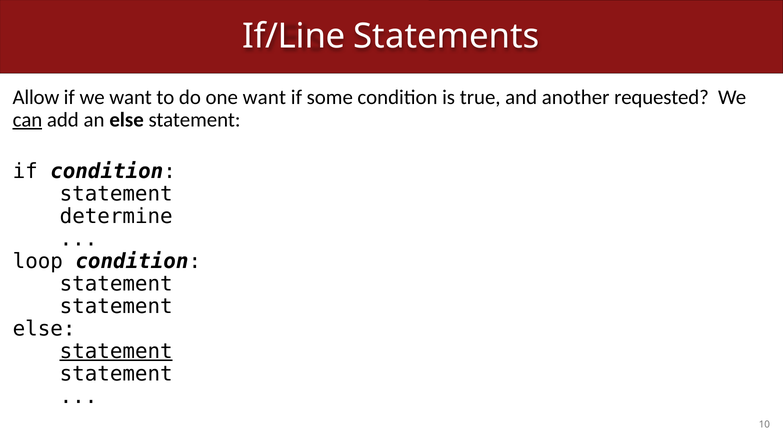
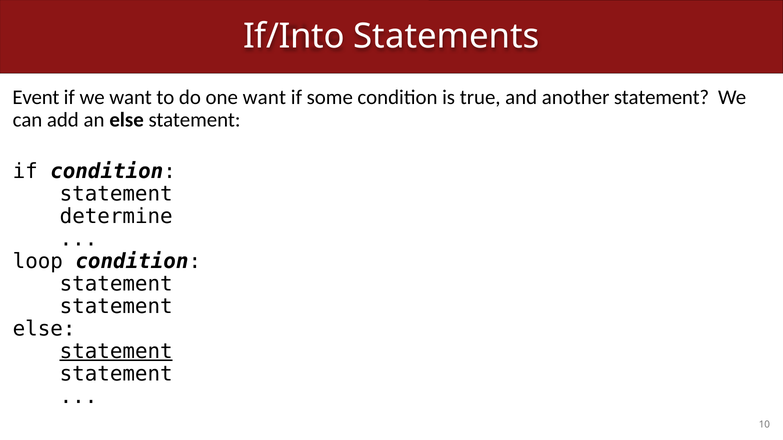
If/Line: If/Line -> If/Into
Allow: Allow -> Event
another requested: requested -> statement
can underline: present -> none
